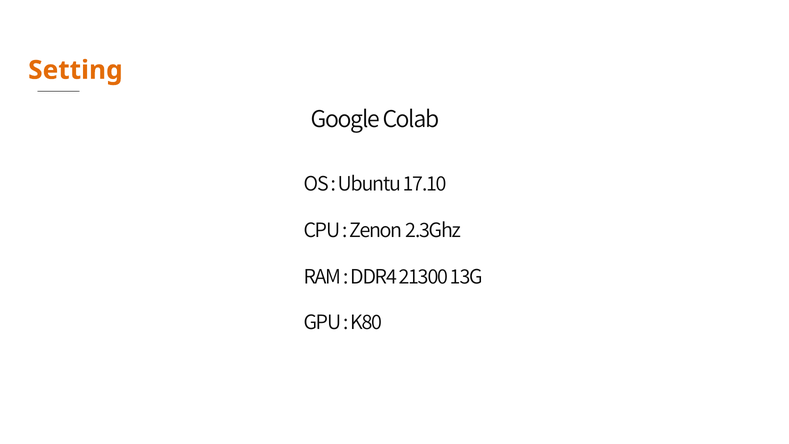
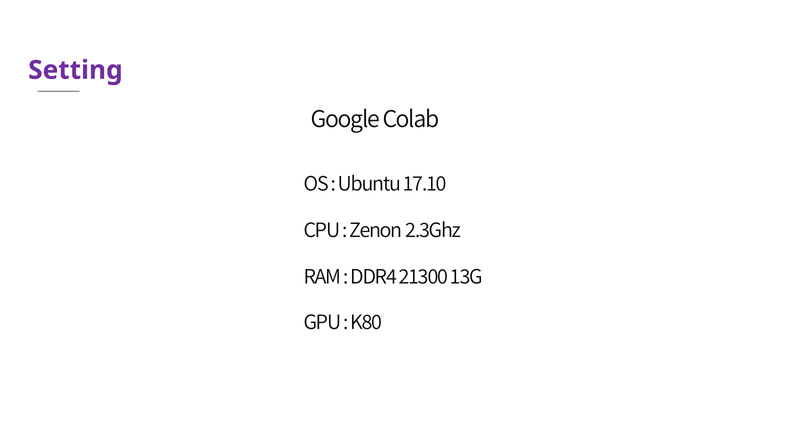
Setting colour: orange -> purple
